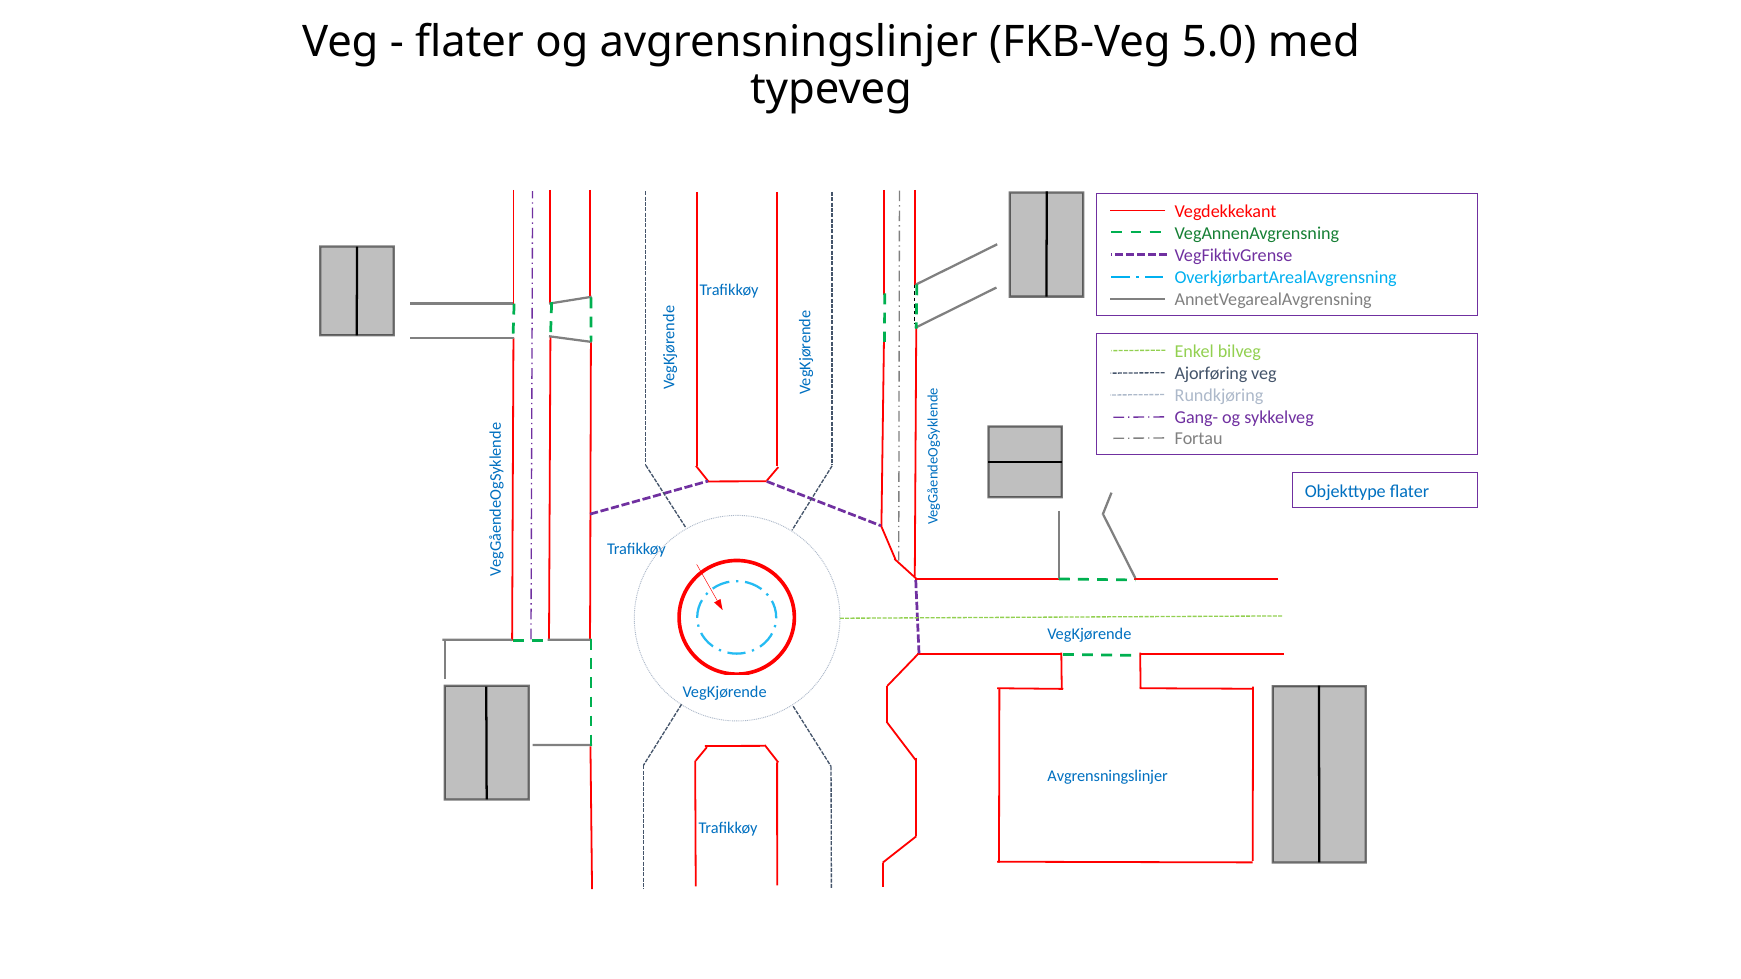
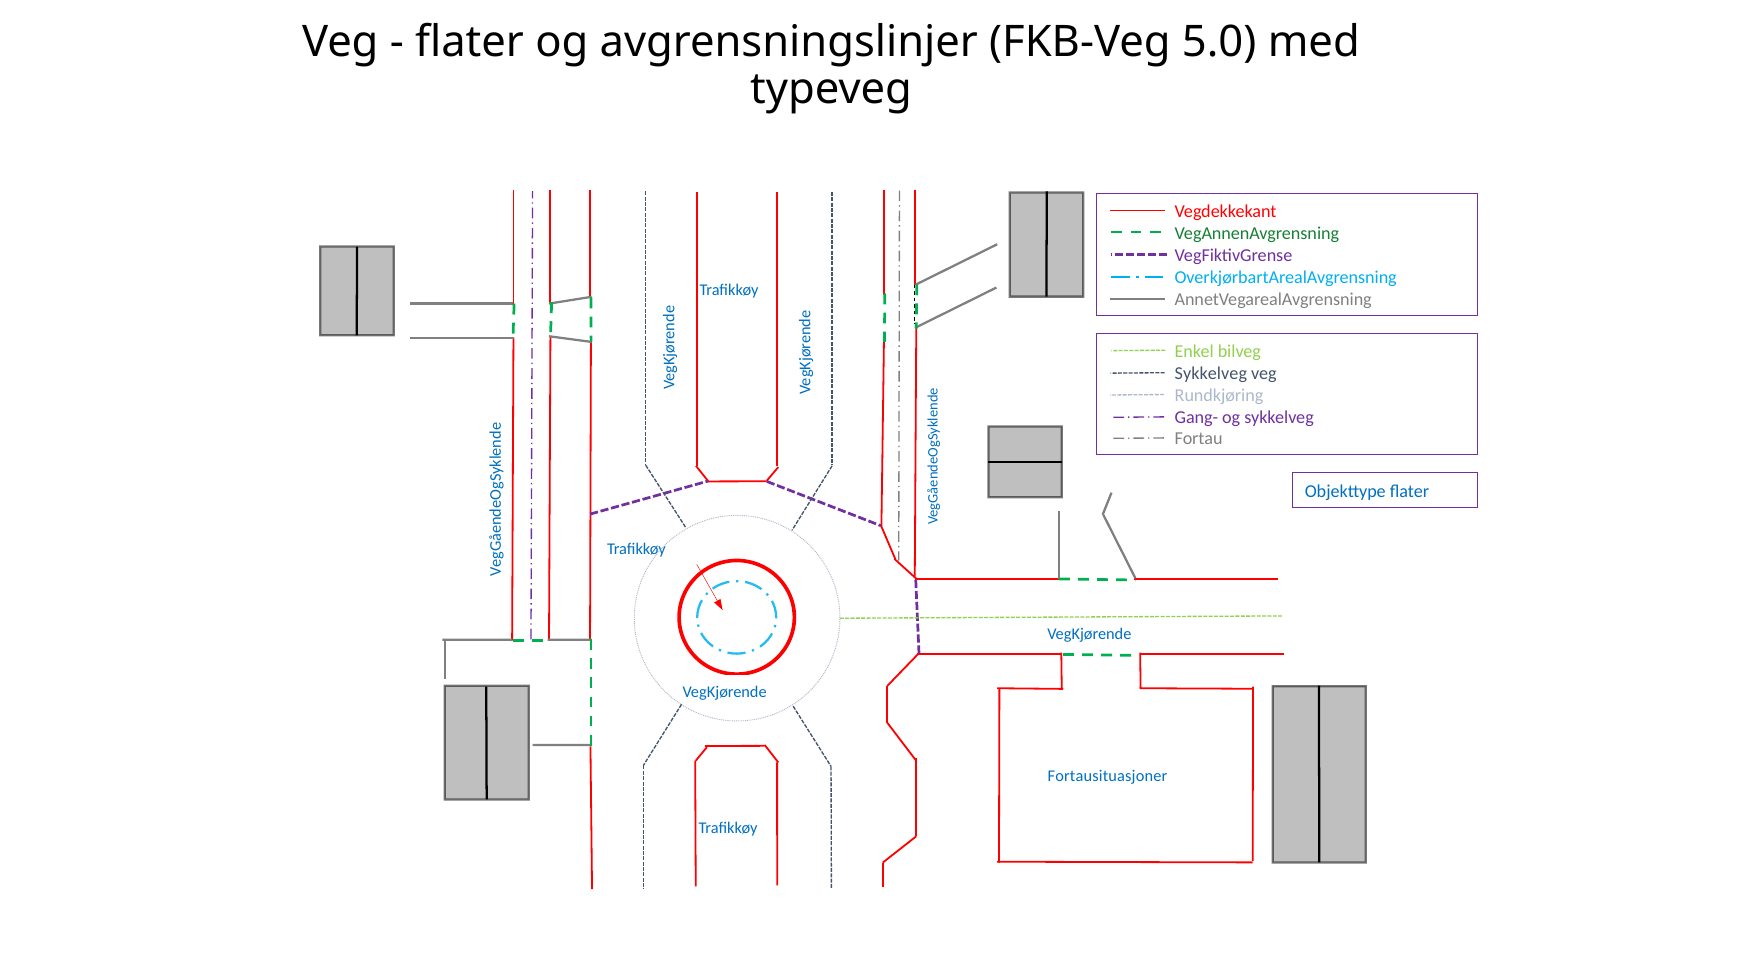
Ajorføring at (1211, 374): Ajorføring -> Sykkelveg
Avgrensningslinjer at (1108, 776): Avgrensningslinjer -> Fortausituasjoner
